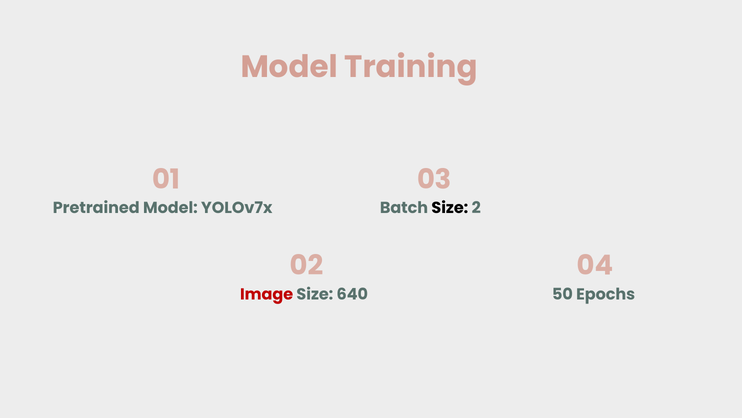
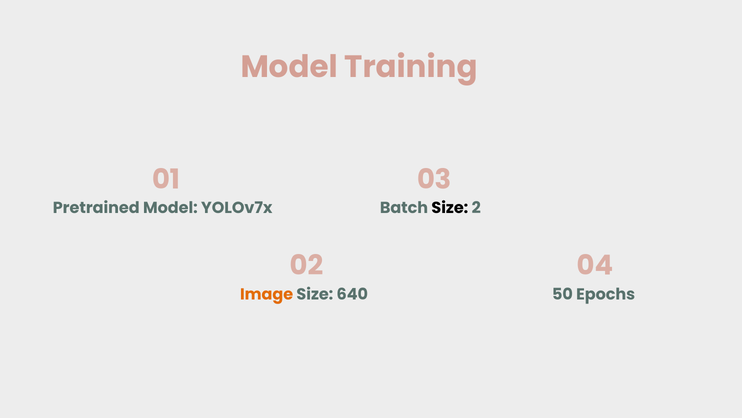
Image colour: red -> orange
